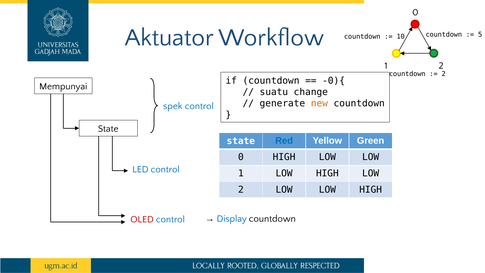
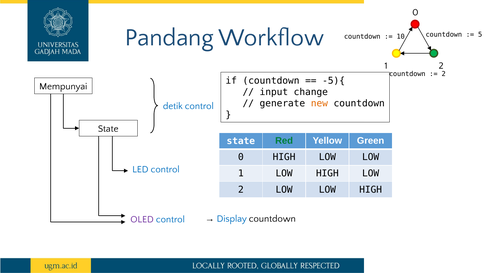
Aktuator: Aktuator -> Pandang
-0){: -0){ -> -5){
suatu: suatu -> input
spek: spek -> detik
Red colour: blue -> green
OLED colour: red -> purple
